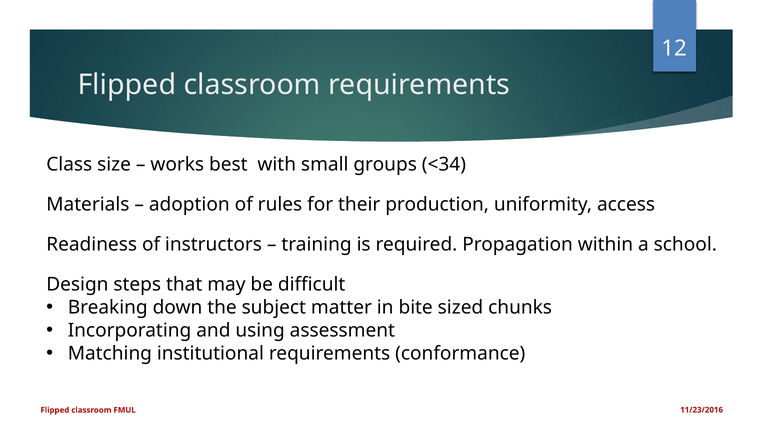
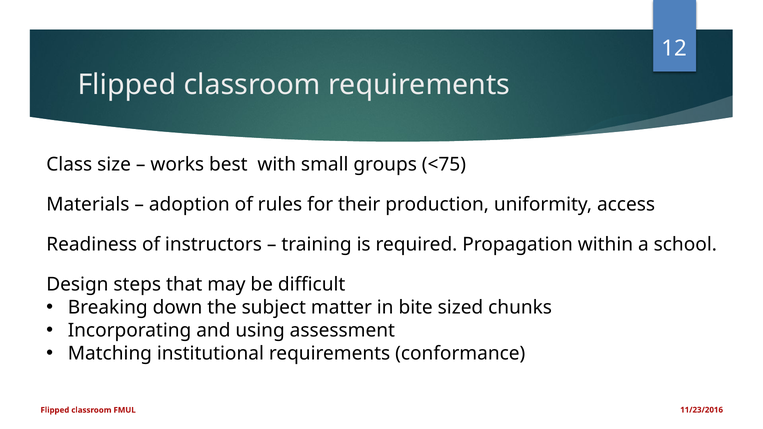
<34: <34 -> <75
